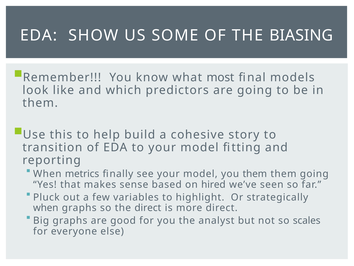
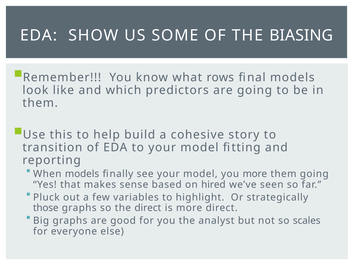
most: most -> rows
When metrics: metrics -> models
you them: them -> more
when at (46, 208): when -> those
